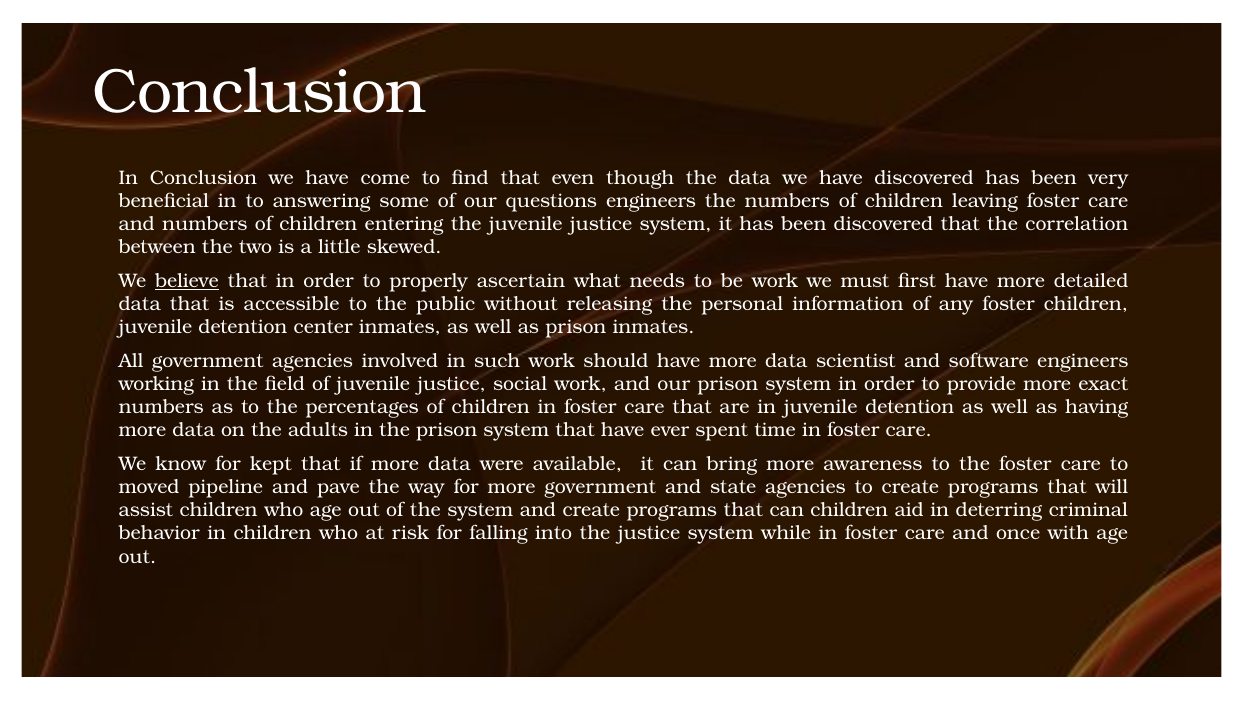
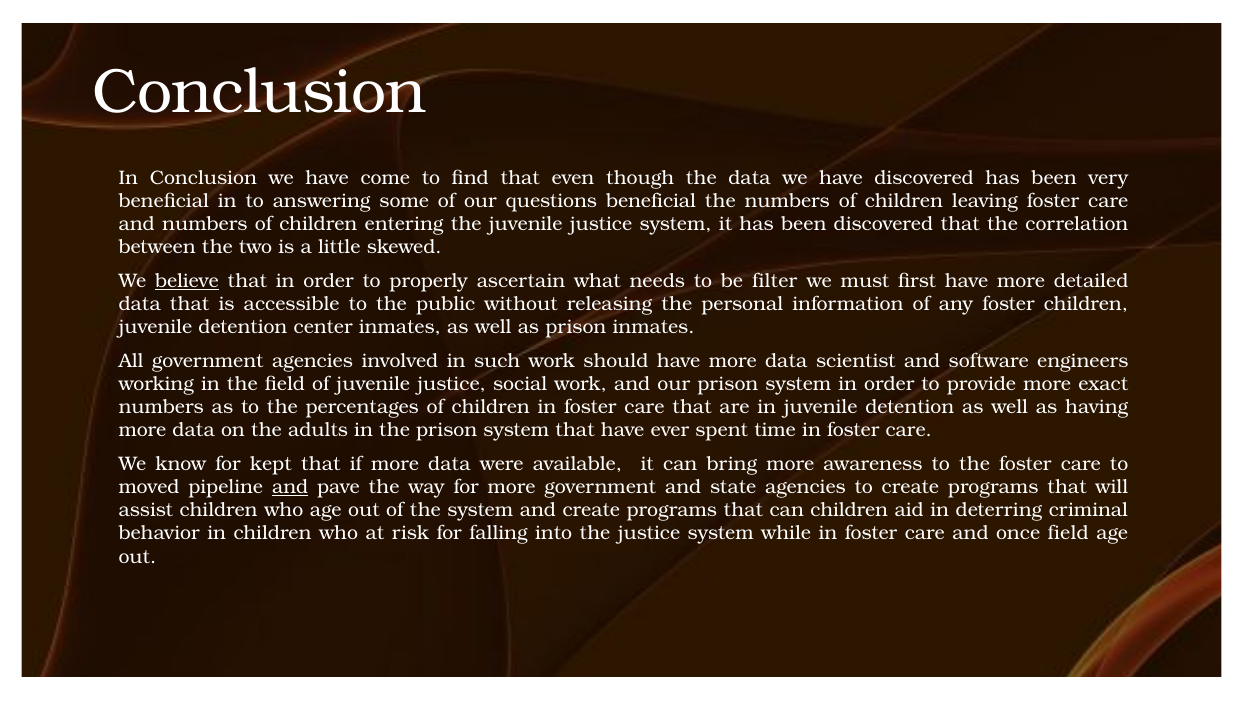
questions engineers: engineers -> beneficial
be work: work -> filter
and at (290, 487) underline: none -> present
once with: with -> field
